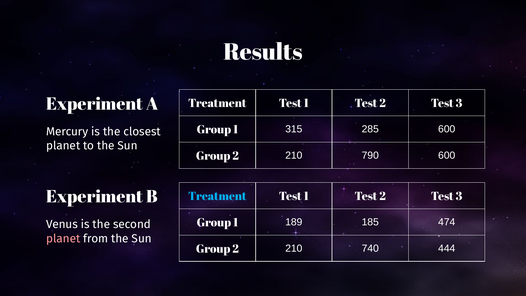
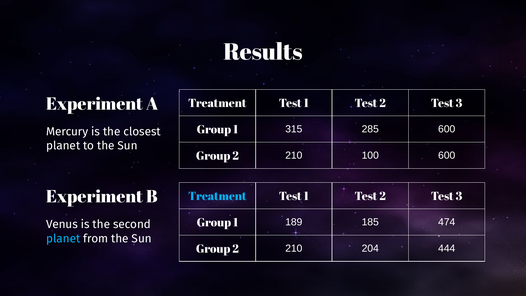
790: 790 -> 100
planet at (63, 238) colour: pink -> light blue
740: 740 -> 204
